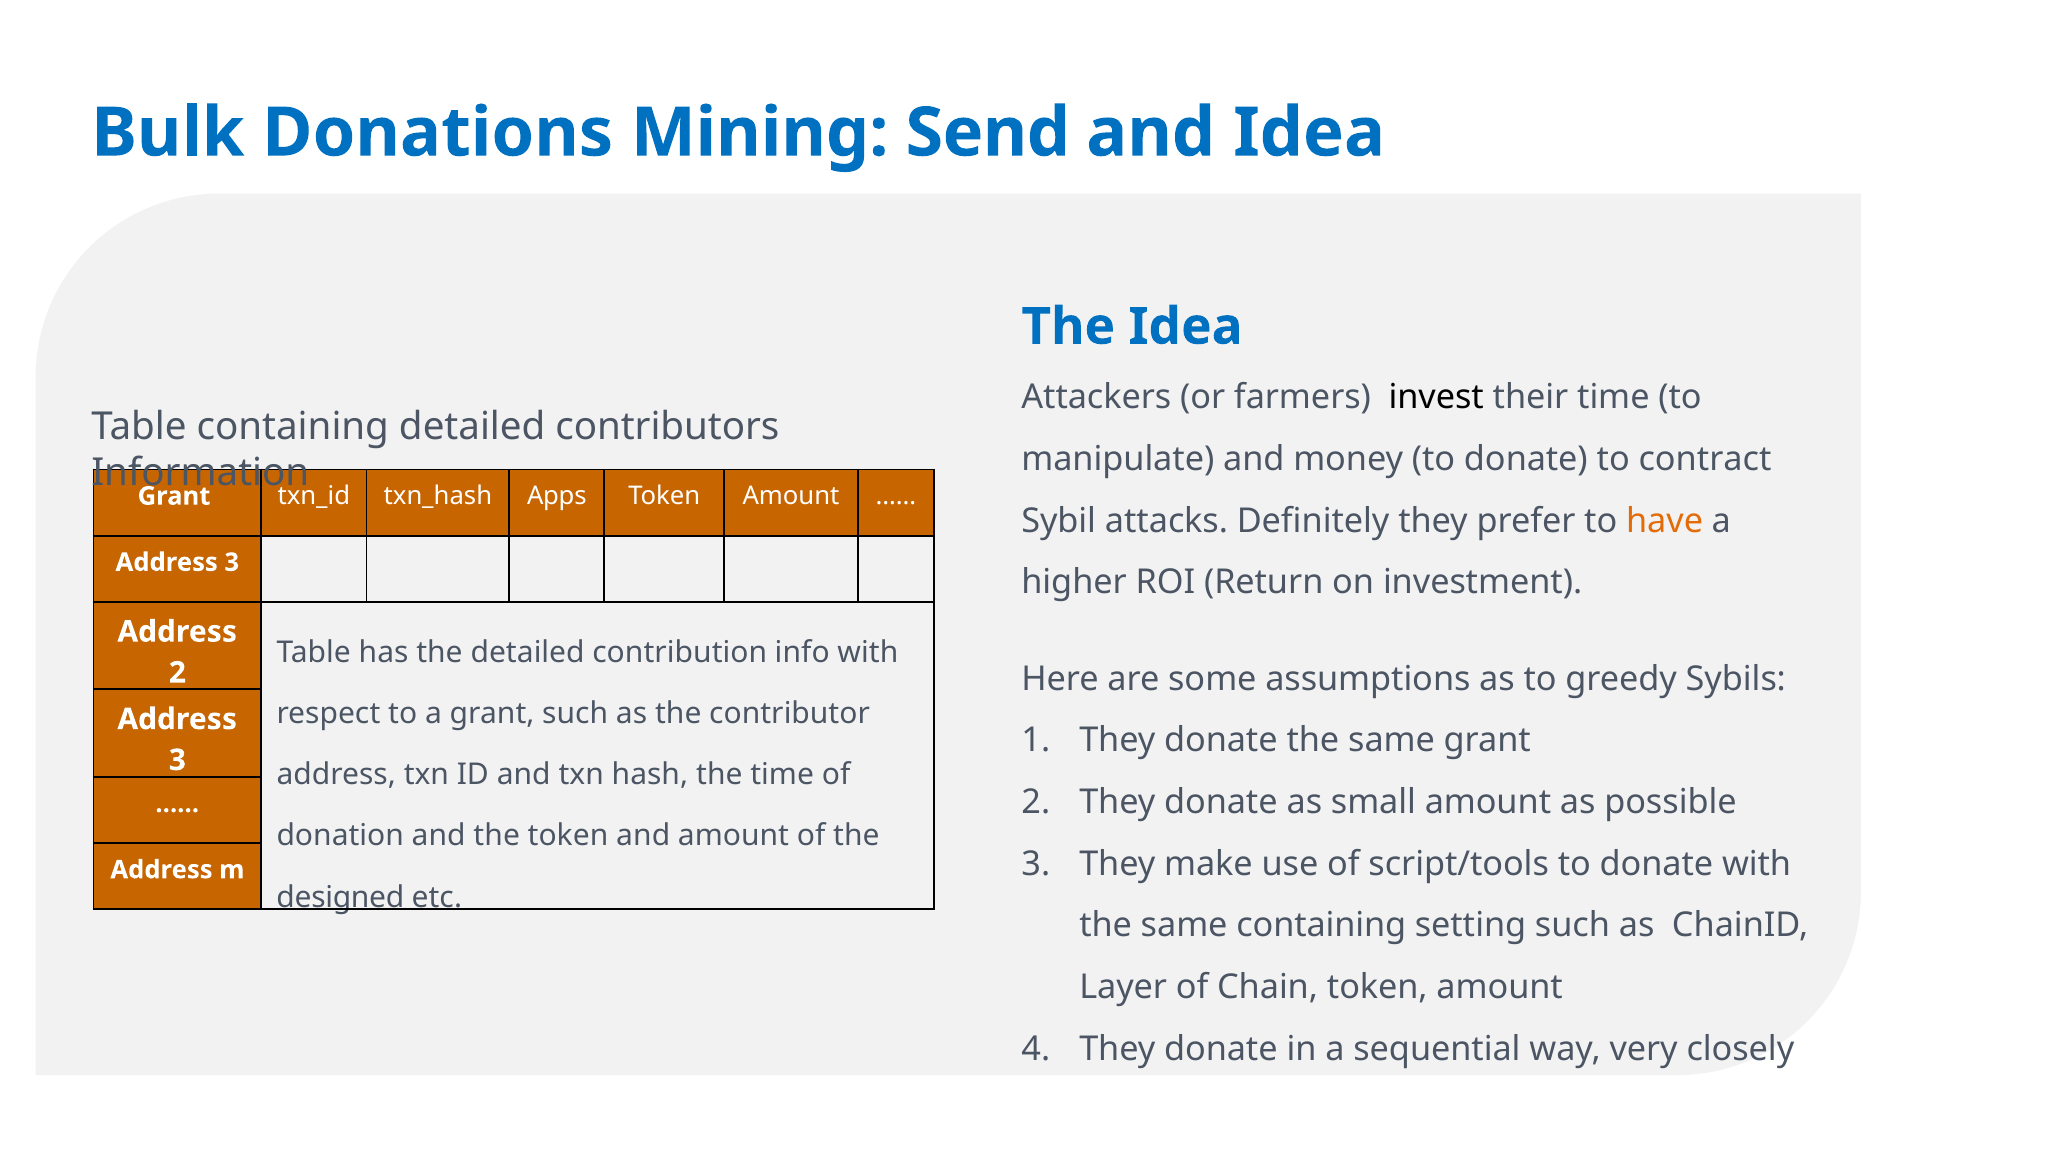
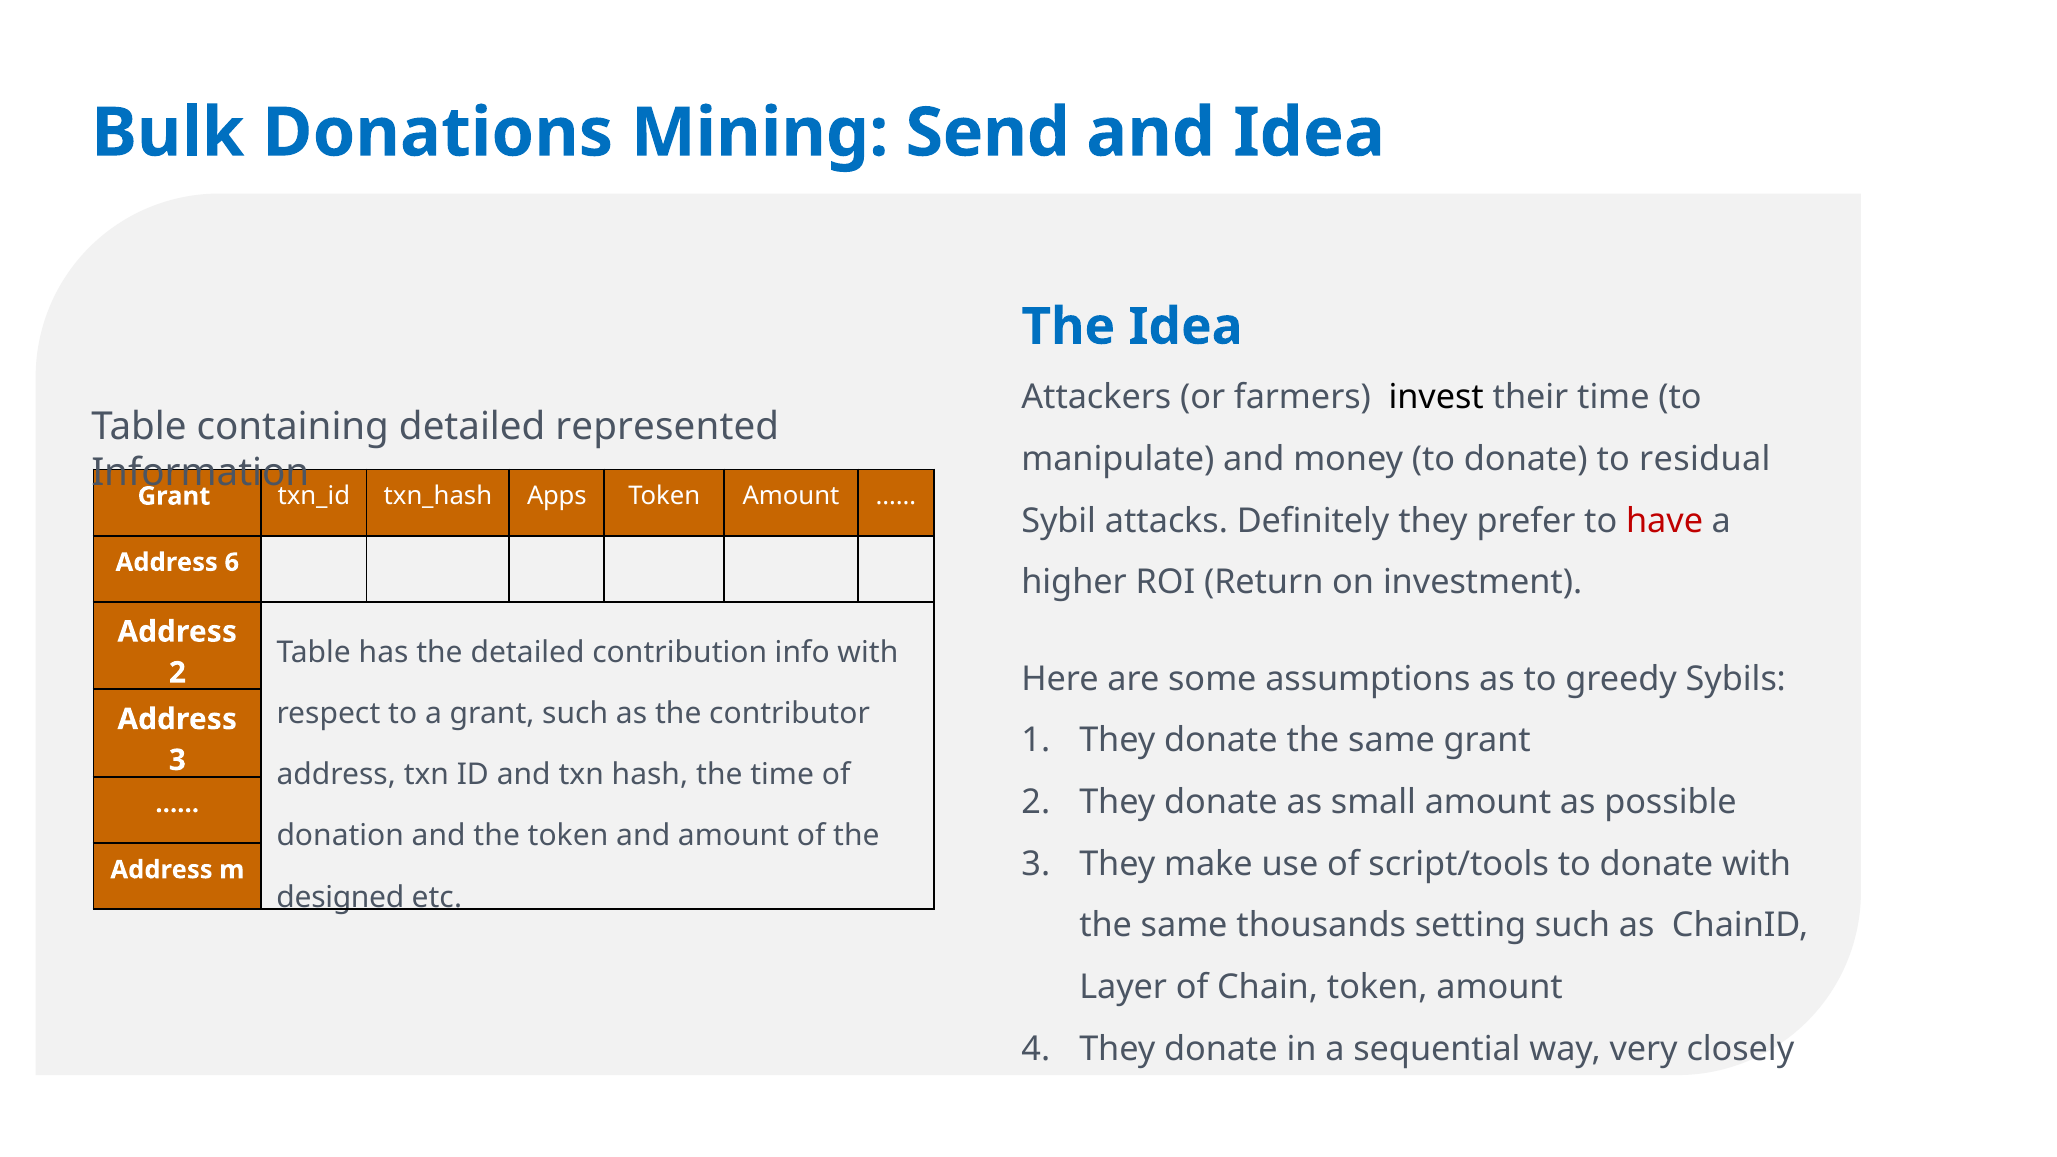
contributors: contributors -> represented
contract: contract -> residual
have colour: orange -> red
3 at (232, 562): 3 -> 6
same containing: containing -> thousands
